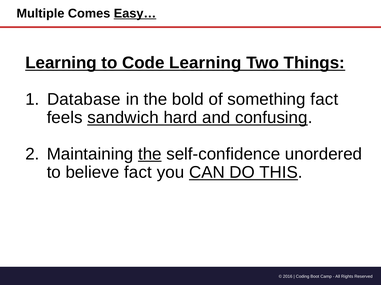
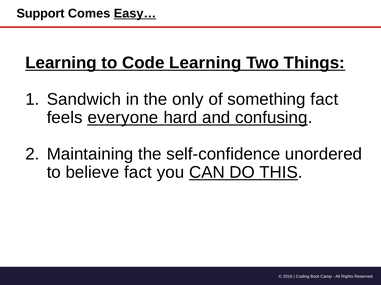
Multiple: Multiple -> Support
Database: Database -> Sandwich
bold: bold -> only
sandwich: sandwich -> everyone
the at (150, 154) underline: present -> none
